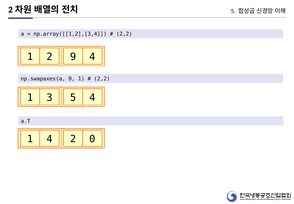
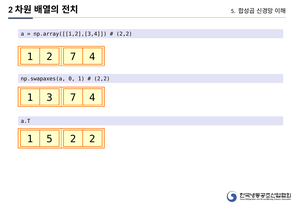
2 9: 9 -> 7
3 5: 5 -> 7
1 4: 4 -> 5
2 0: 0 -> 2
